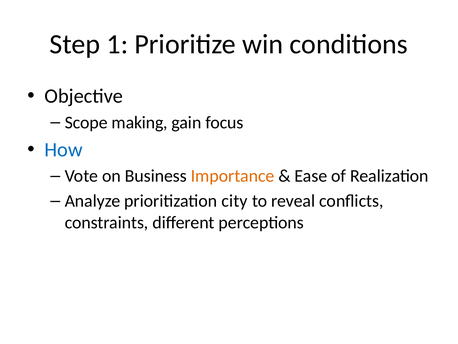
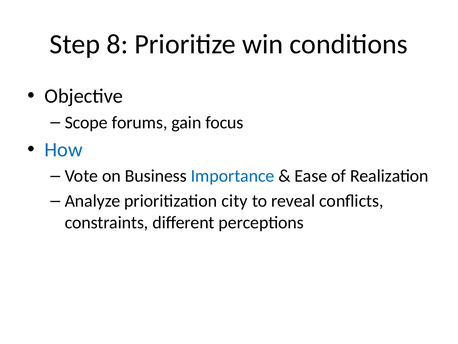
1: 1 -> 8
making: making -> forums
Importance colour: orange -> blue
